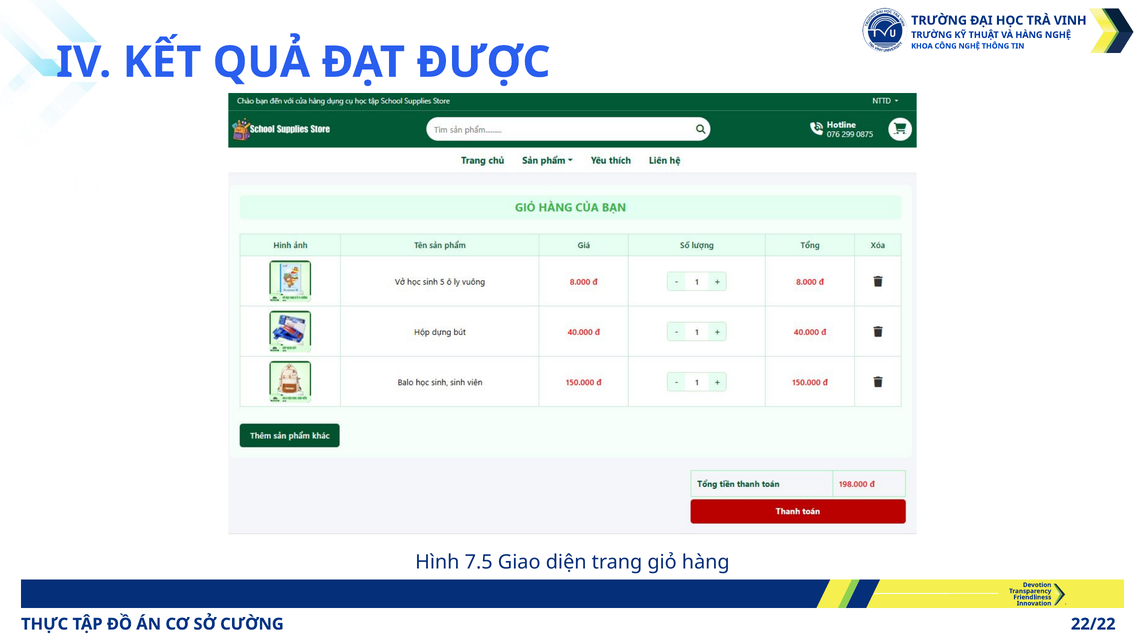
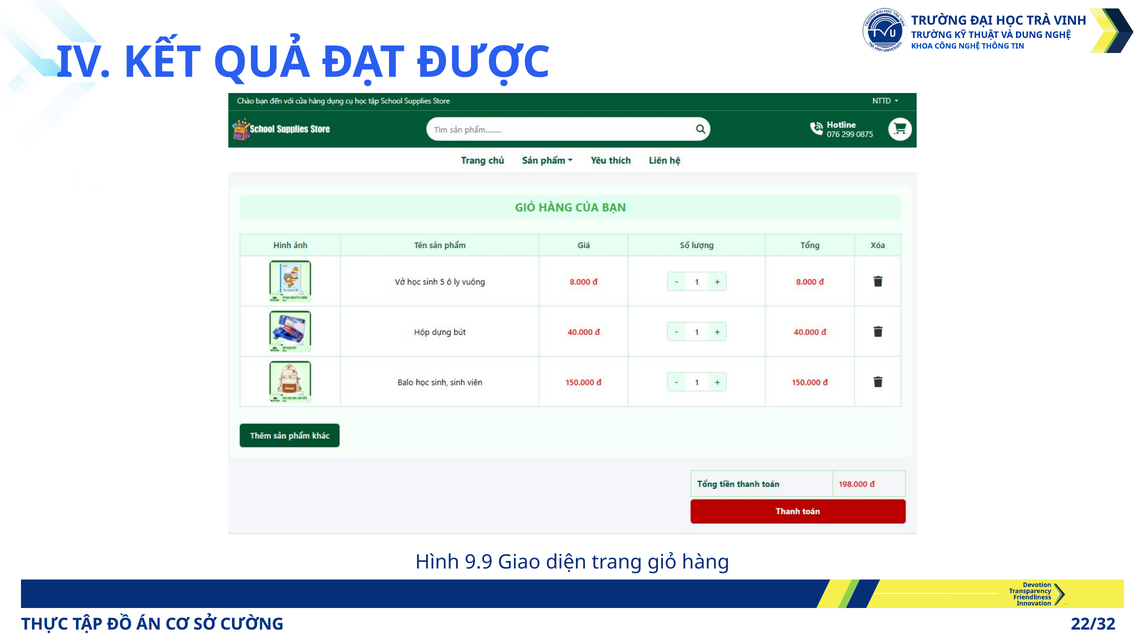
VÀ HÀNG: HÀNG -> DUNG
7.5: 7.5 -> 9.9
22/22: 22/22 -> 22/32
